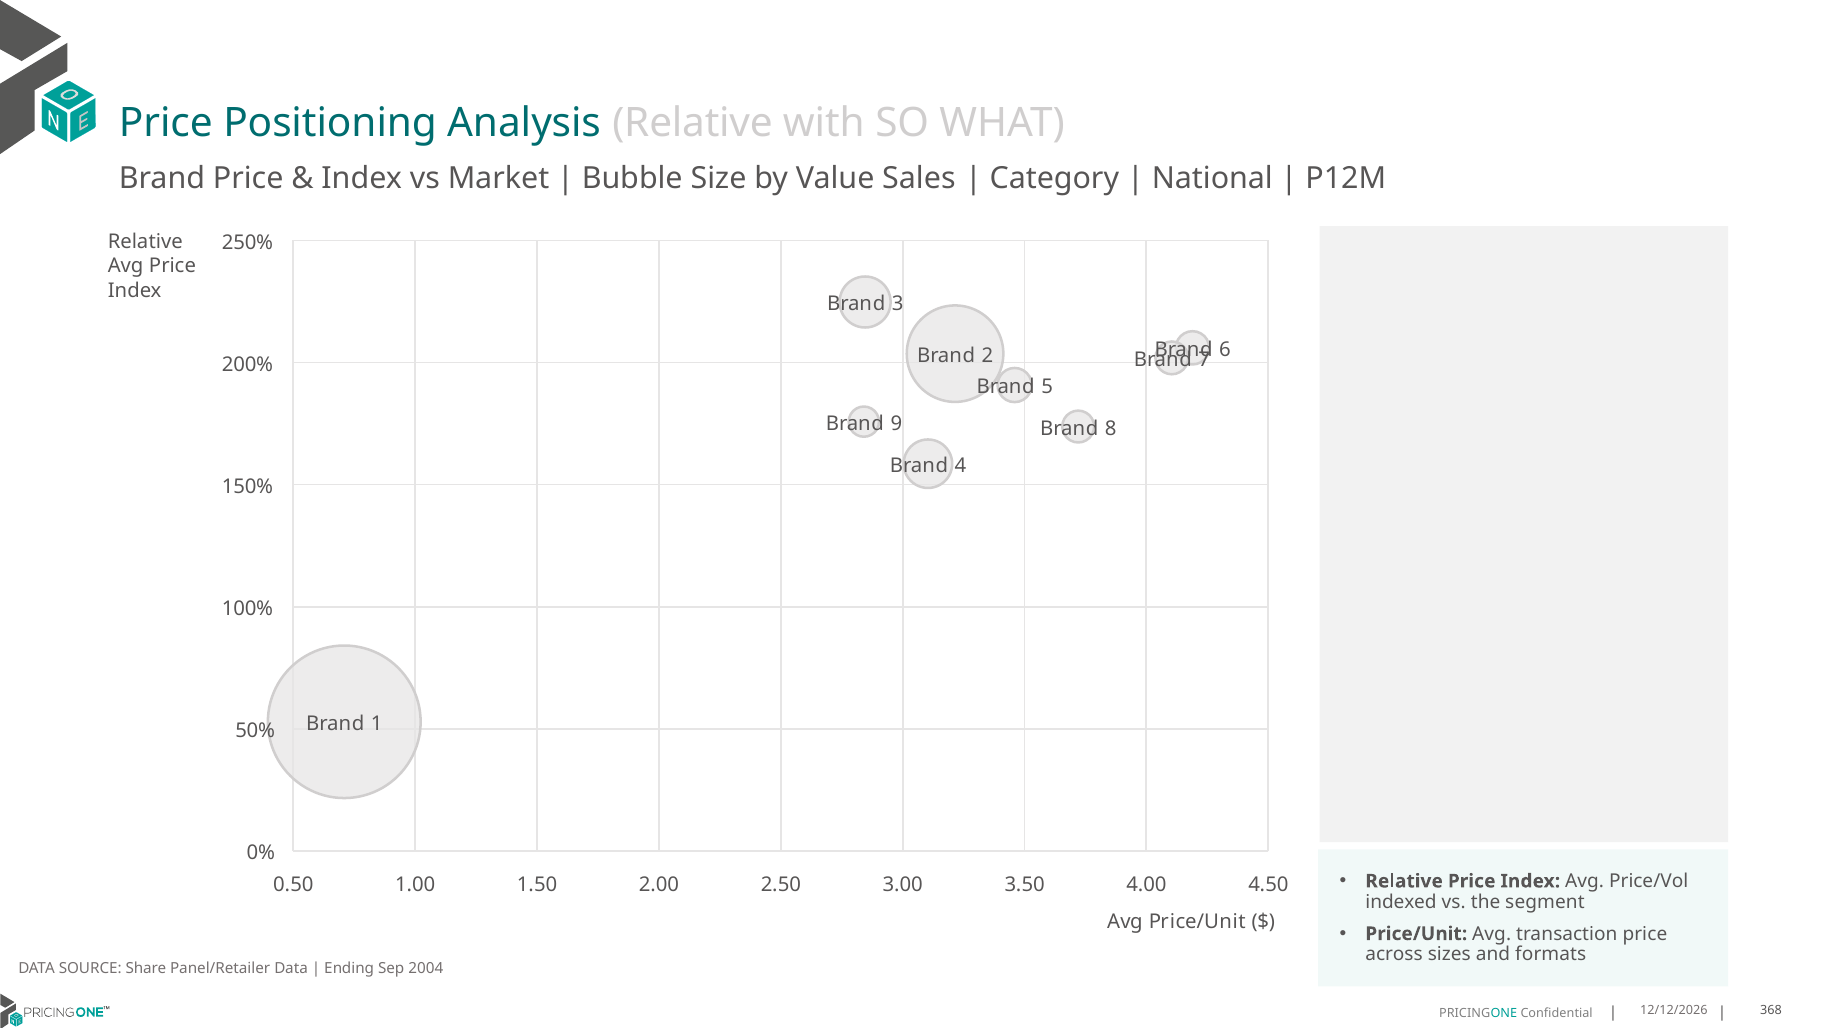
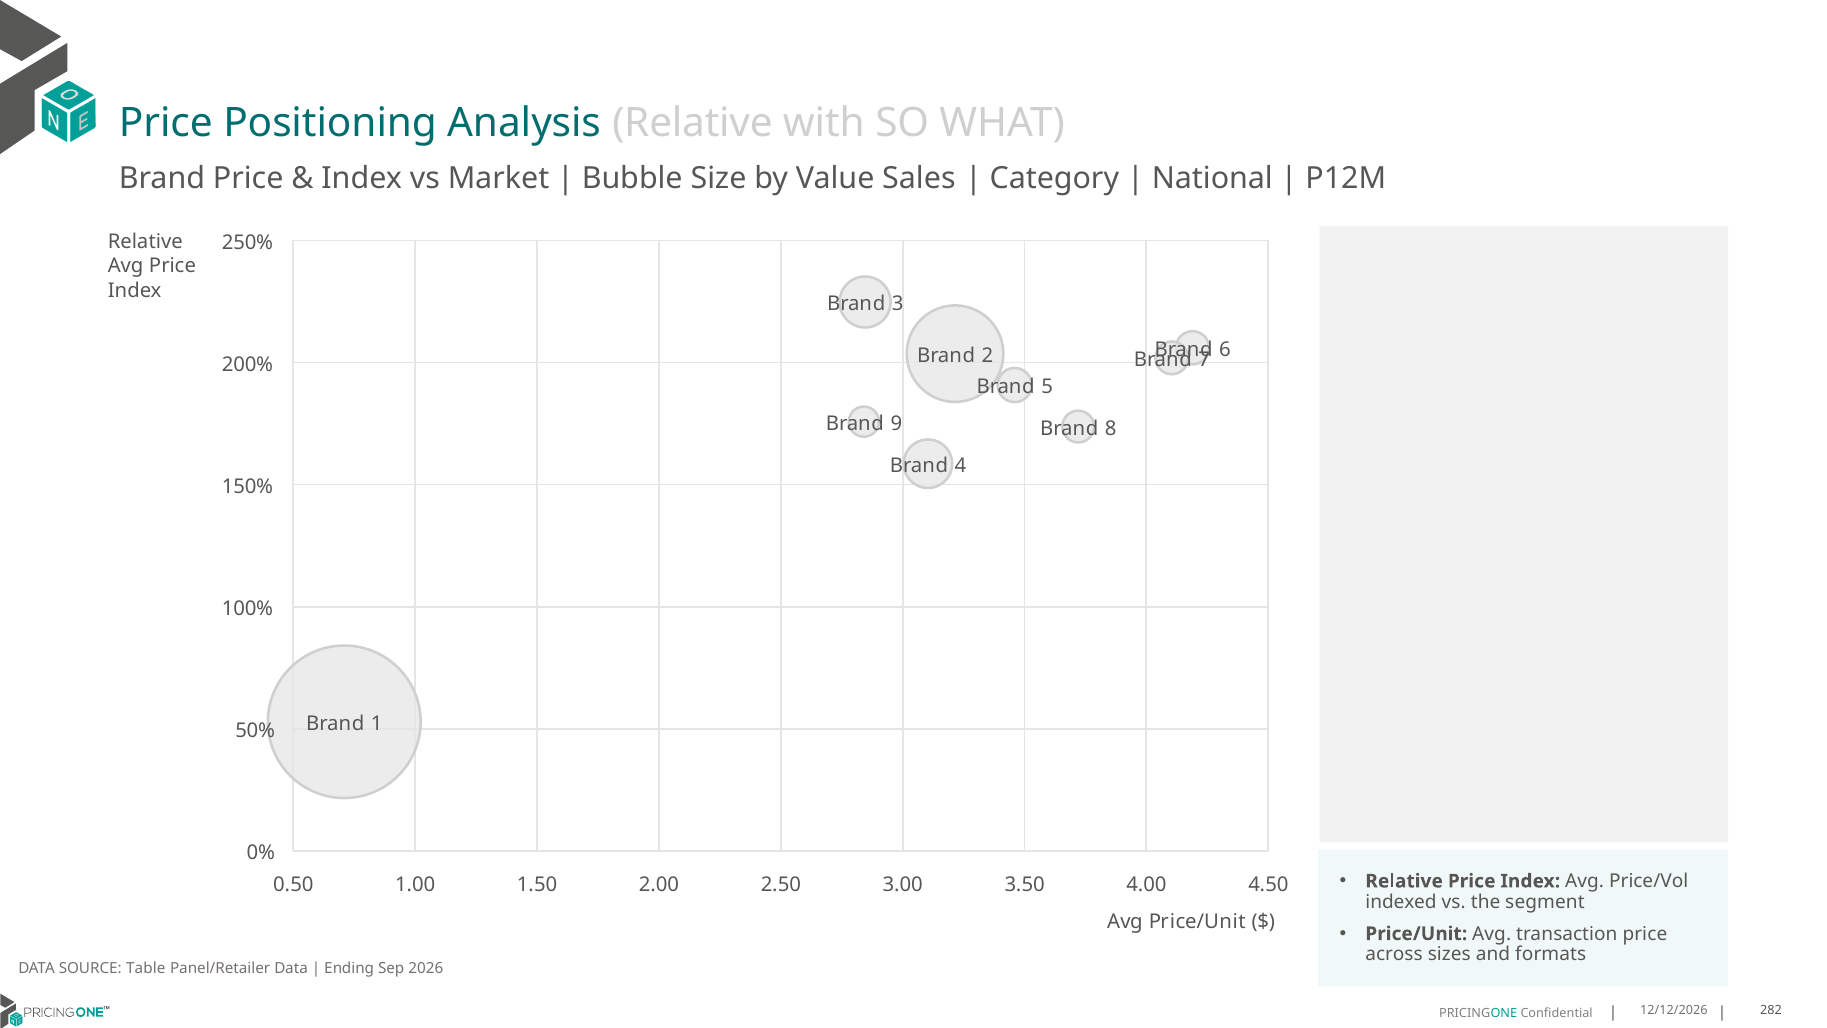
Share: Share -> Table
2004: 2004 -> 2026
368: 368 -> 282
